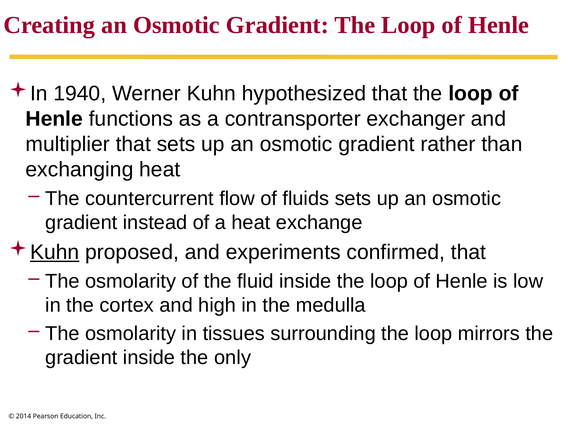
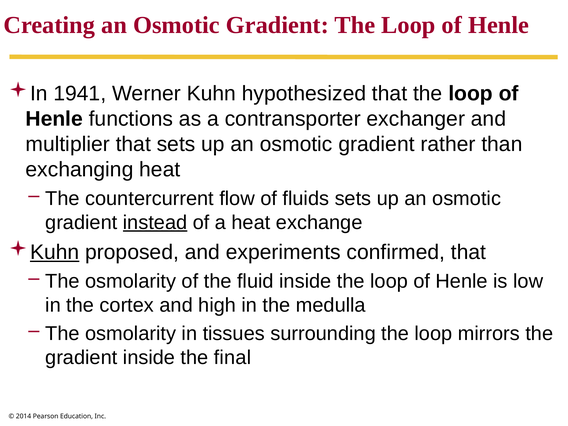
1940: 1940 -> 1941
instead underline: none -> present
only: only -> final
